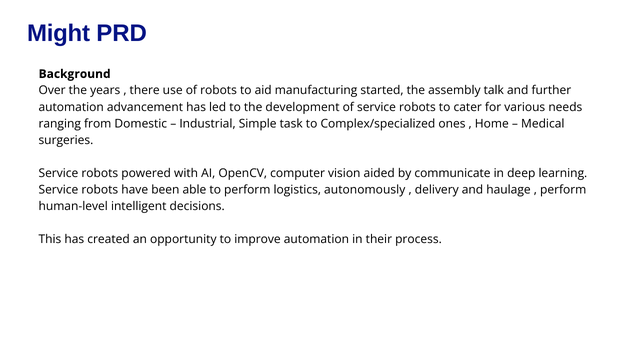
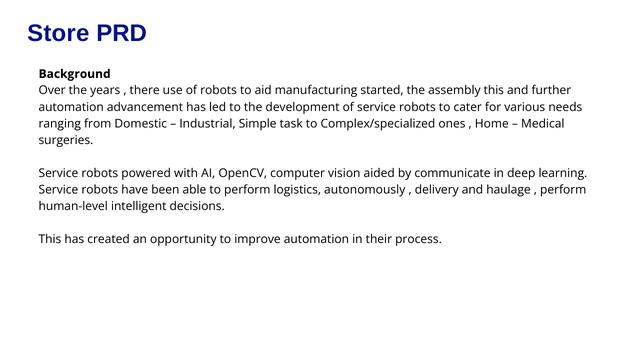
Might: Might -> Store
assembly talk: talk -> this
